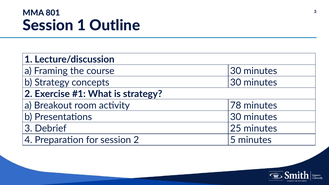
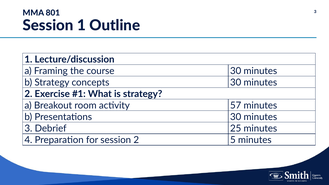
78: 78 -> 57
